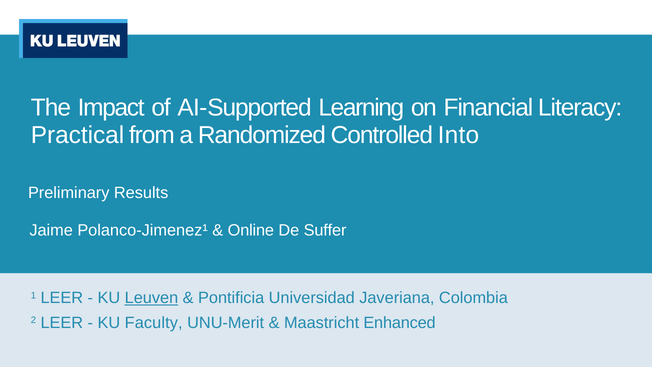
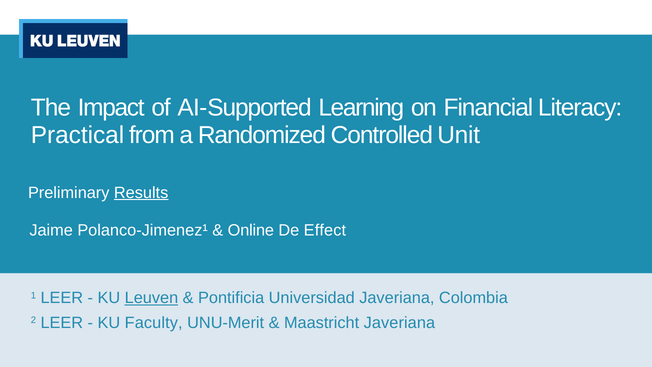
Into: Into -> Unit
Results underline: none -> present
Suffer: Suffer -> Effect
Maastricht Enhanced: Enhanced -> Javeriana
